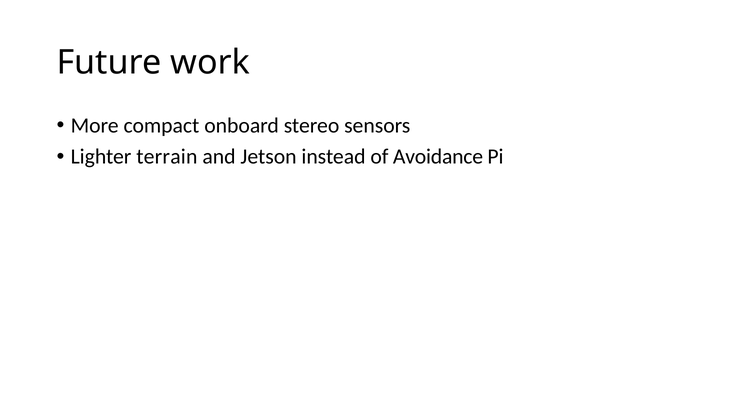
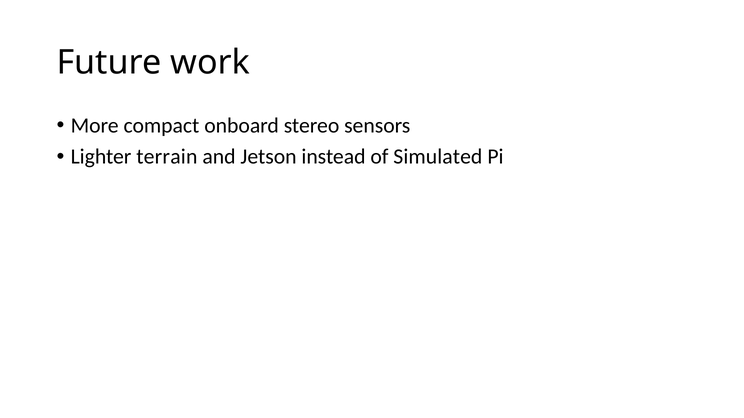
Avoidance: Avoidance -> Simulated
